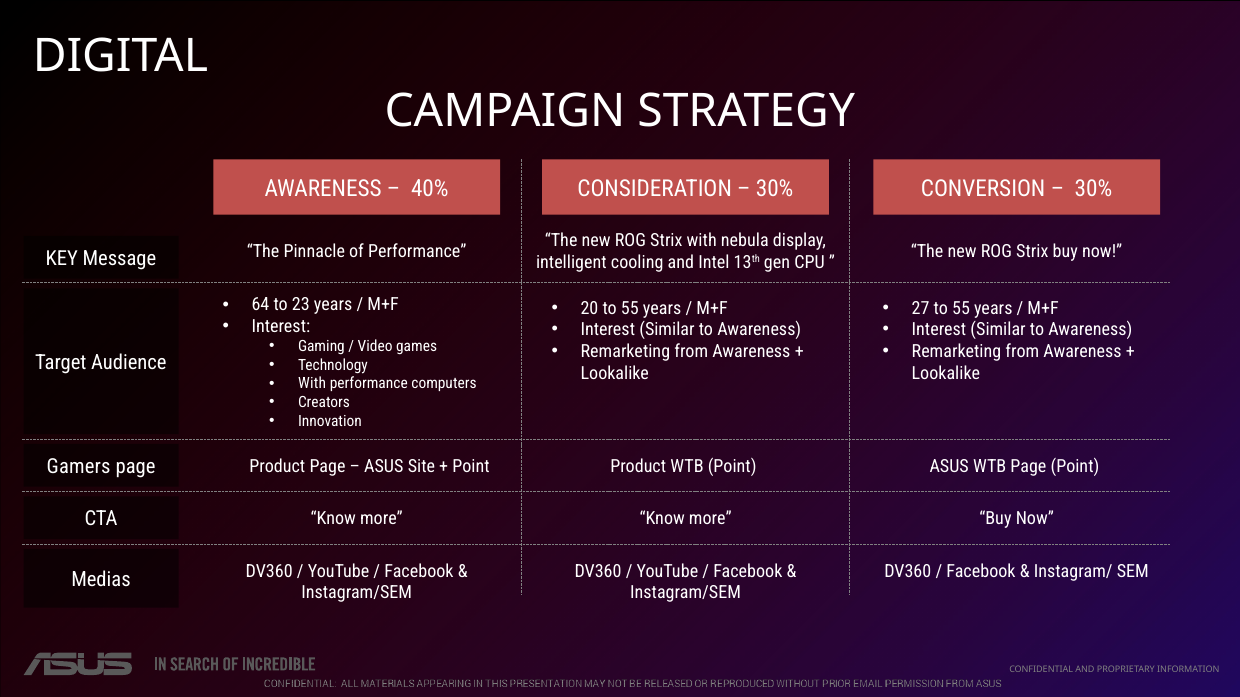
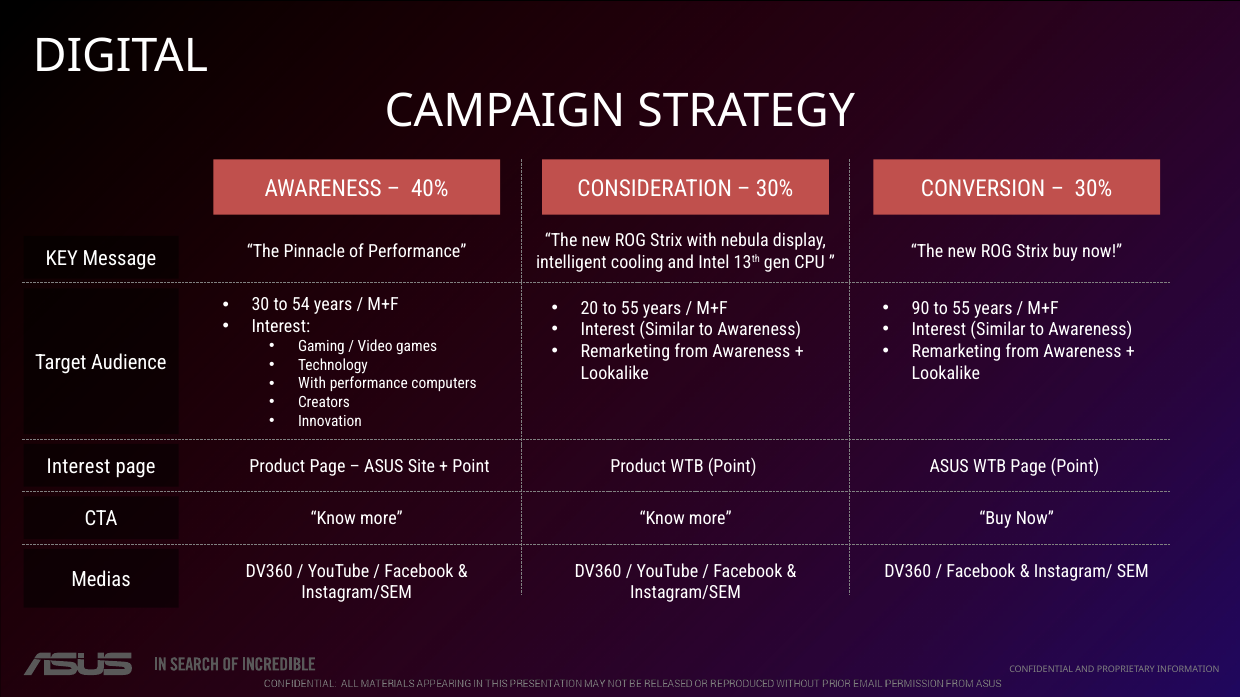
64: 64 -> 30
23: 23 -> 54
27: 27 -> 90
Gamers at (79, 467): Gamers -> Interest
